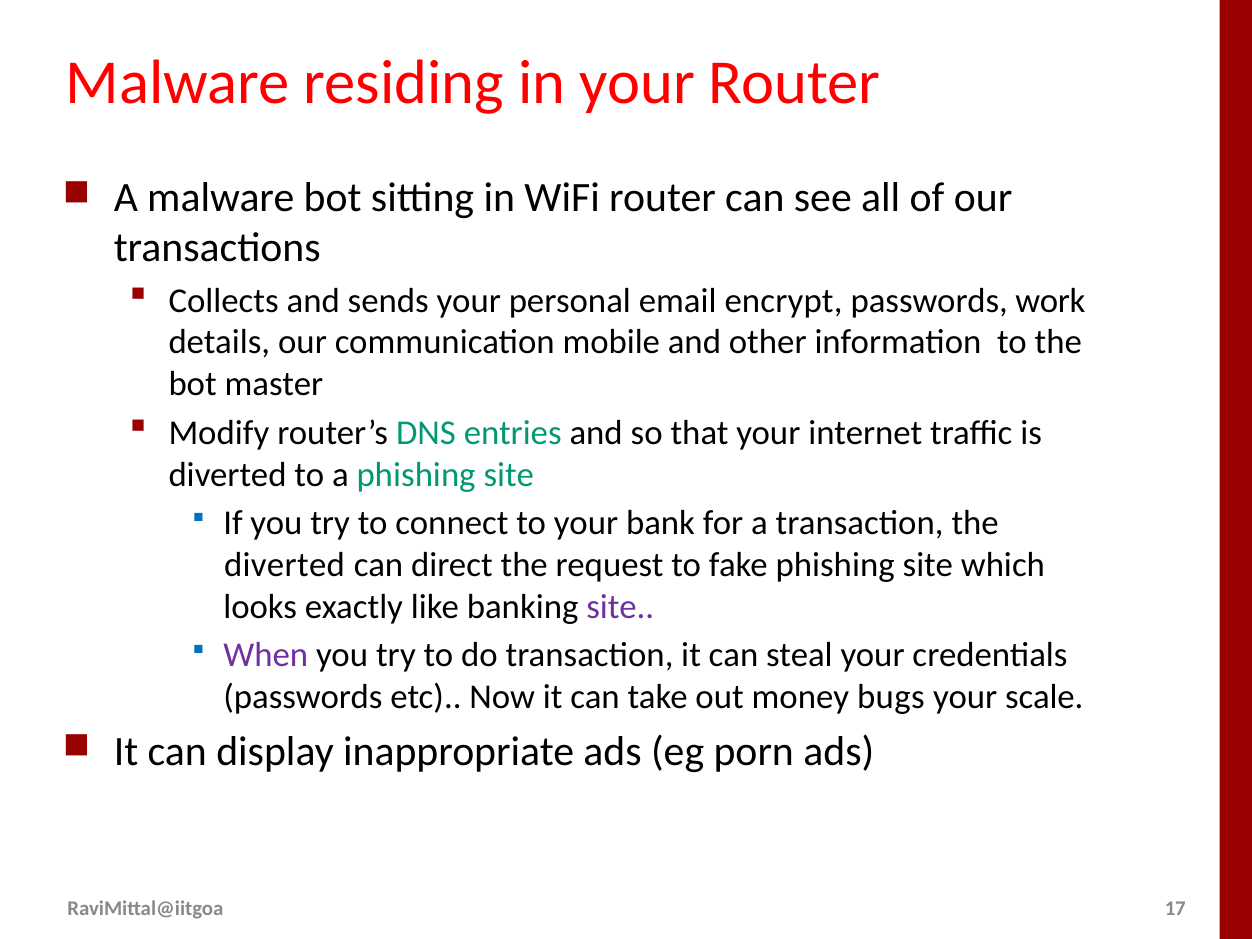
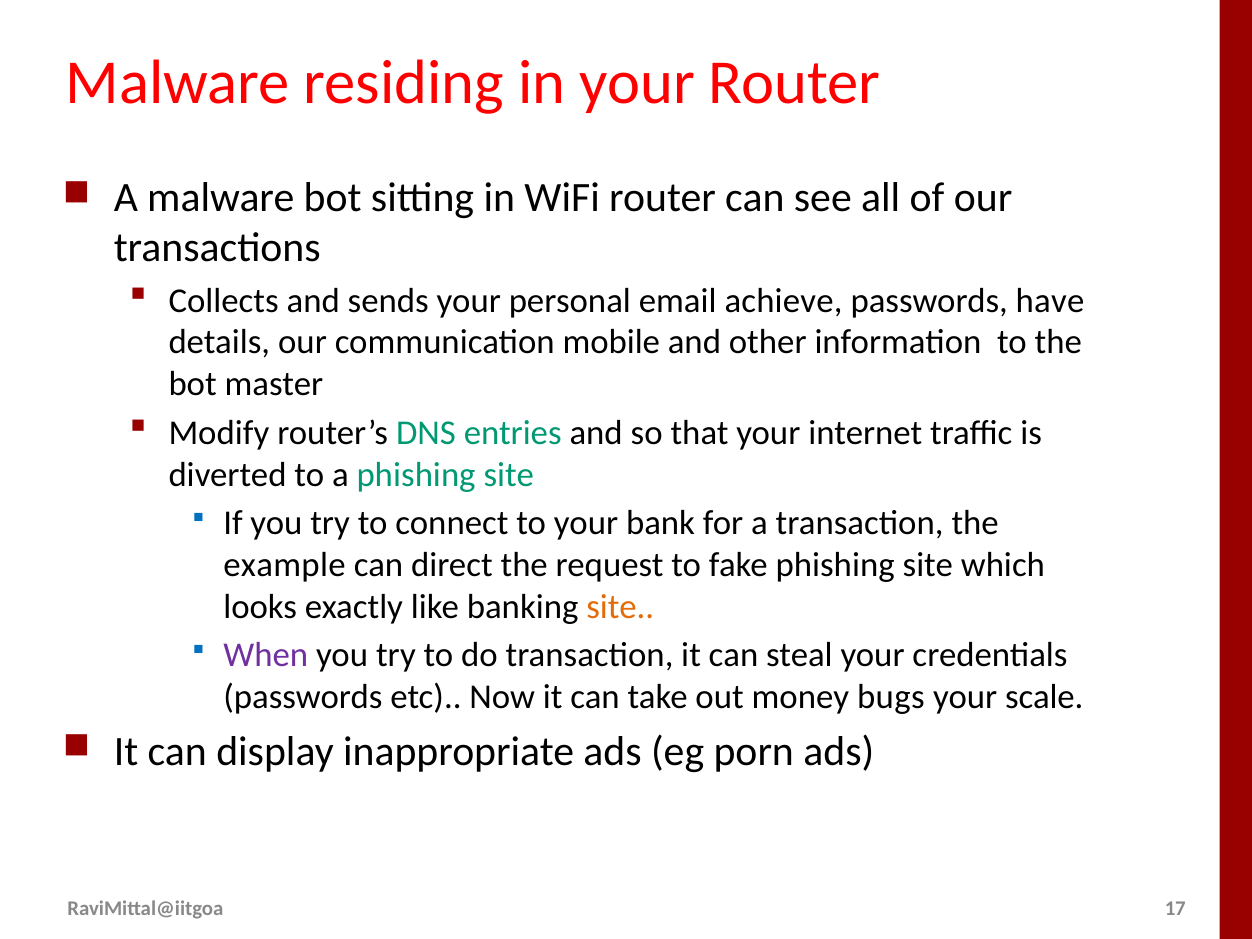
encrypt: encrypt -> achieve
work: work -> have
diverted at (284, 565): diverted -> example
site at (620, 607) colour: purple -> orange
